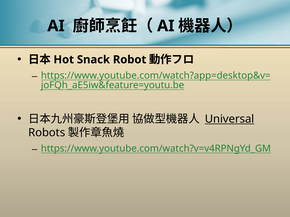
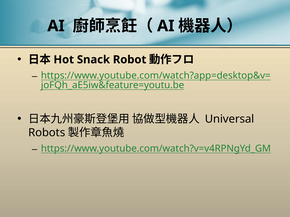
Universal underline: present -> none
